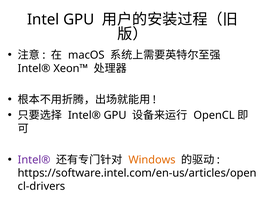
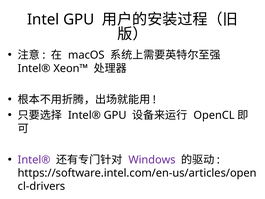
Windows colour: orange -> purple
